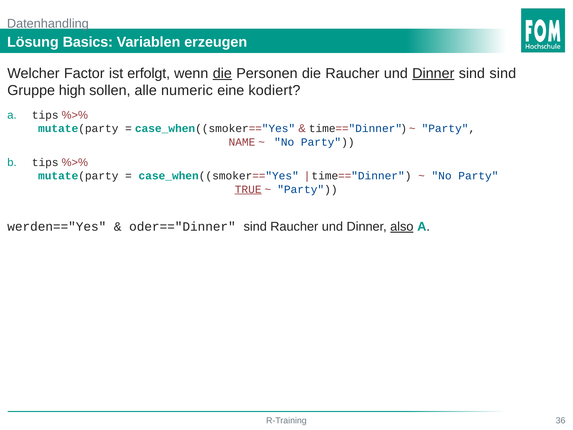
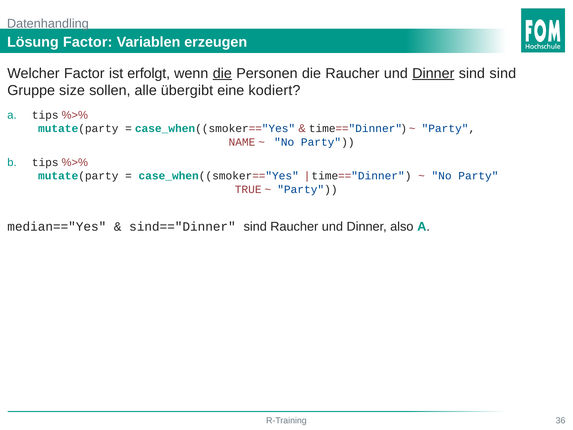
Lösung Basics: Basics -> Factor
high: high -> size
numeric: numeric -> übergibt
TRUE underline: present -> none
werden=="Yes: werden=="Yes -> median=="Yes
oder=="Dinner: oder=="Dinner -> sind=="Dinner
also underline: present -> none
